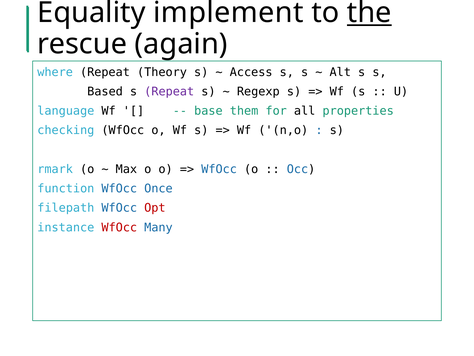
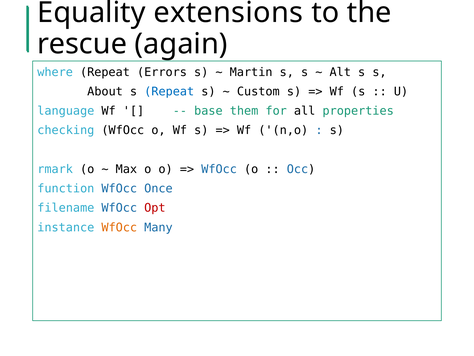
implement: implement -> extensions
the underline: present -> none
Theory: Theory -> Errors
Access: Access -> Martin
Based: Based -> About
Repeat at (169, 91) colour: purple -> blue
Regexp: Regexp -> Custom
filepath: filepath -> filename
WfOcc at (119, 227) colour: red -> orange
